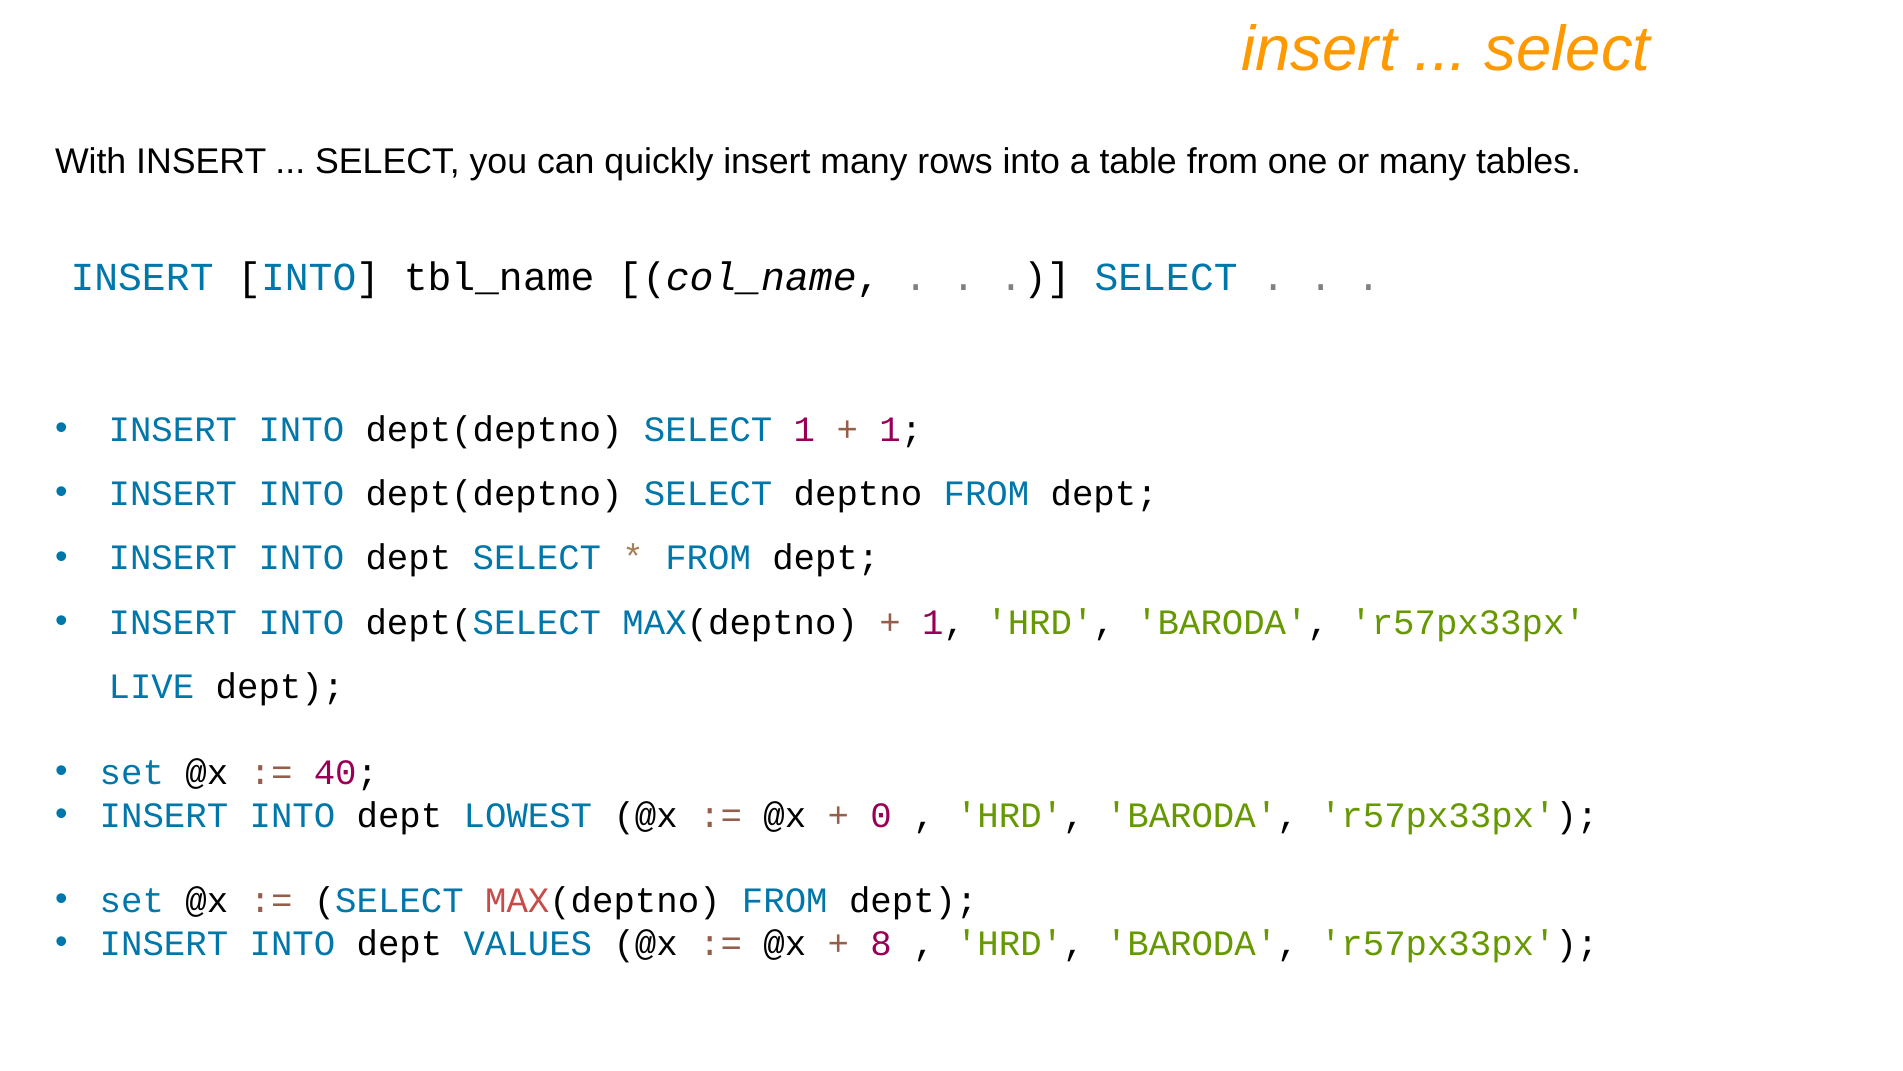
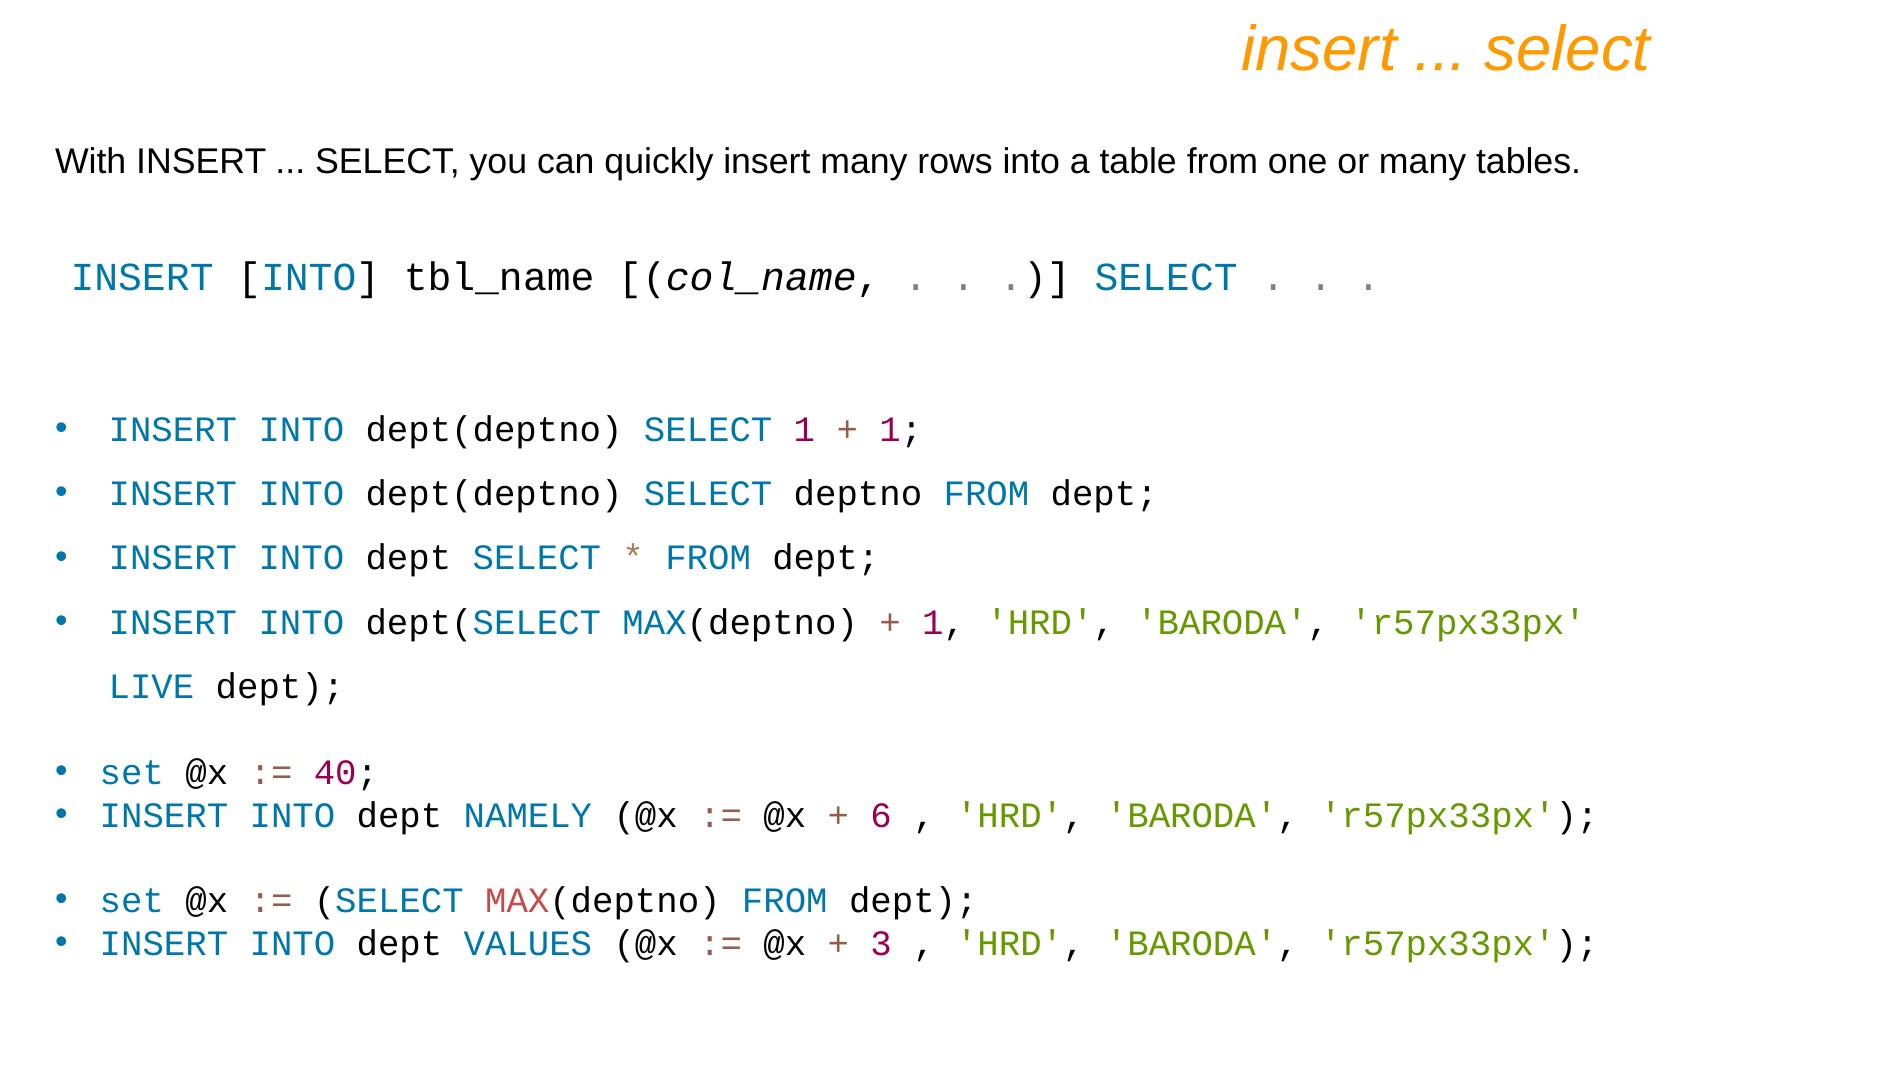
LOWEST: LOWEST -> NAMELY
0: 0 -> 6
8: 8 -> 3
